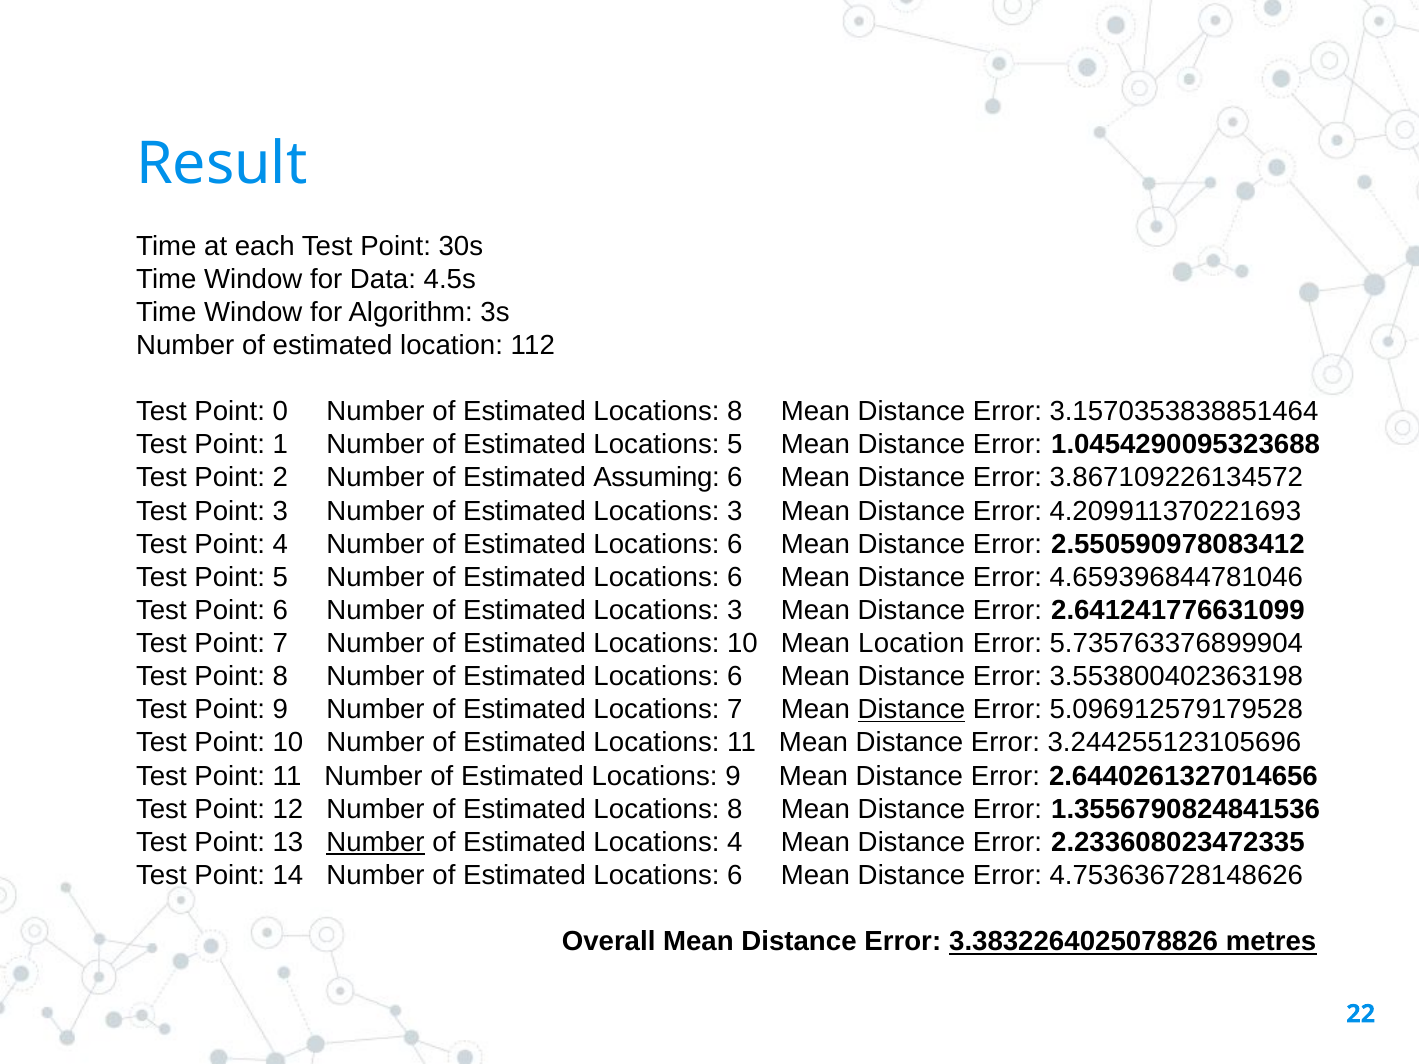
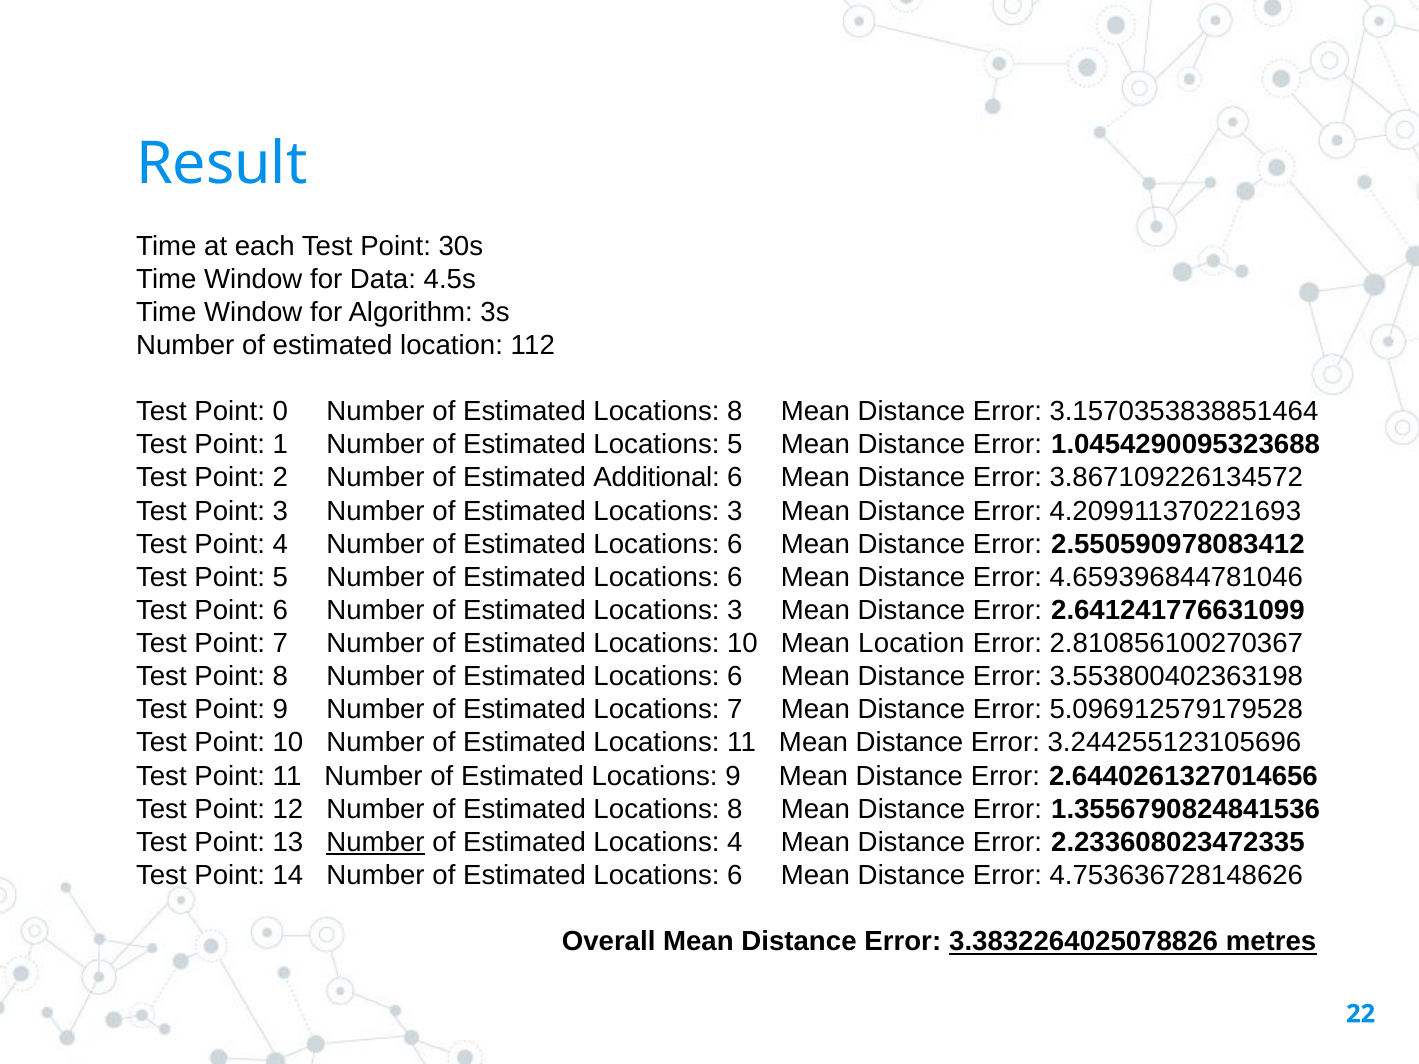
Assuming: Assuming -> Additional
5.735763376899904: 5.735763376899904 -> 2.810856100270367
Distance at (911, 710) underline: present -> none
